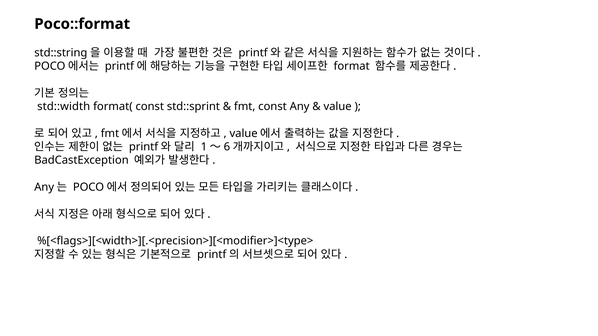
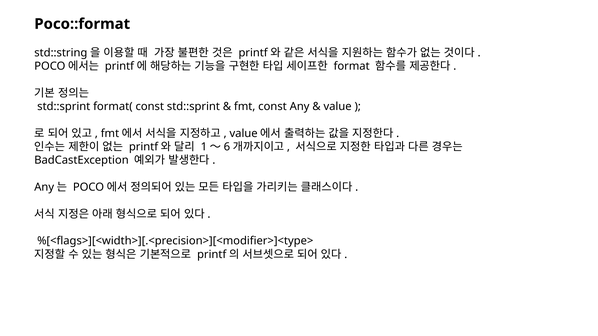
std::width at (64, 107): std::width -> std::sprint
